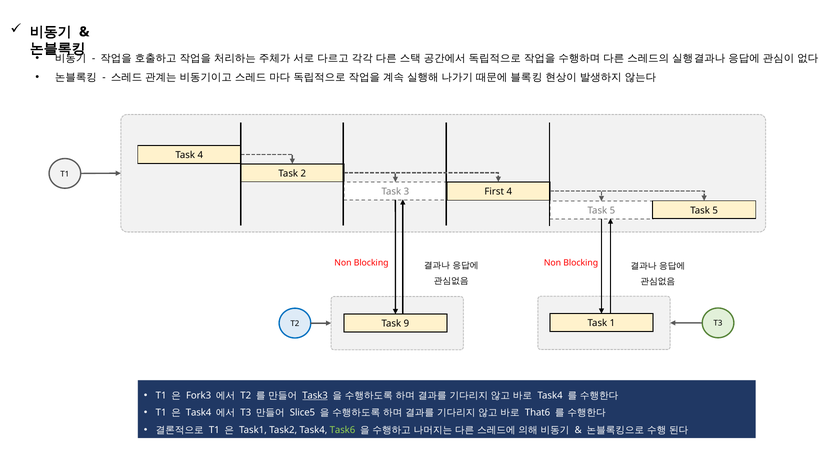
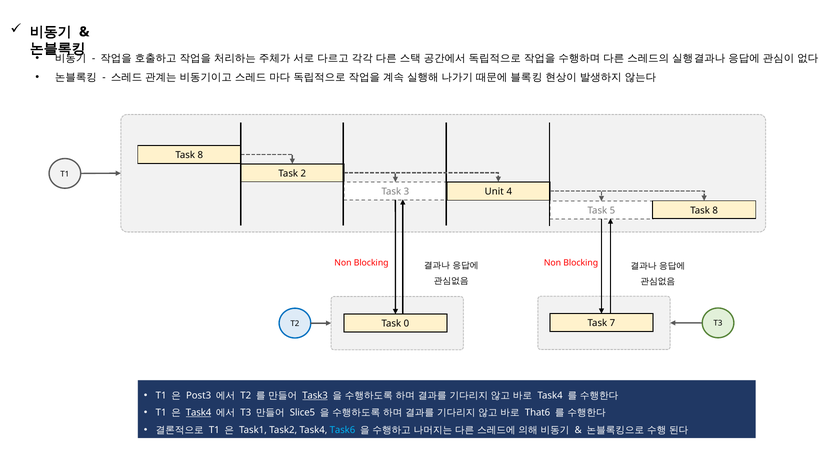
4 at (200, 155): 4 -> 8
First: First -> Unit
5 at (715, 210): 5 -> 8
1: 1 -> 7
9: 9 -> 0
Fork3: Fork3 -> Post3
Task4 at (199, 413) underline: none -> present
Task6 colour: light green -> light blue
